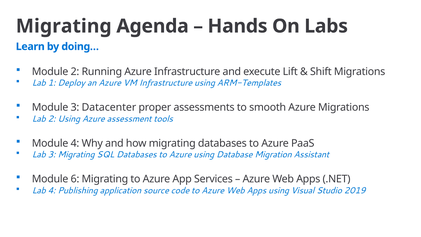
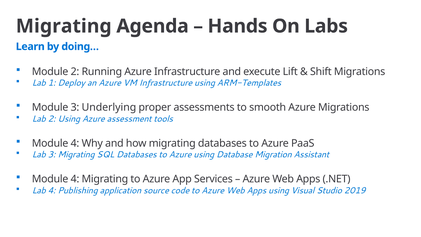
Datacenter: Datacenter -> Underlying
6 at (75, 179): 6 -> 4
